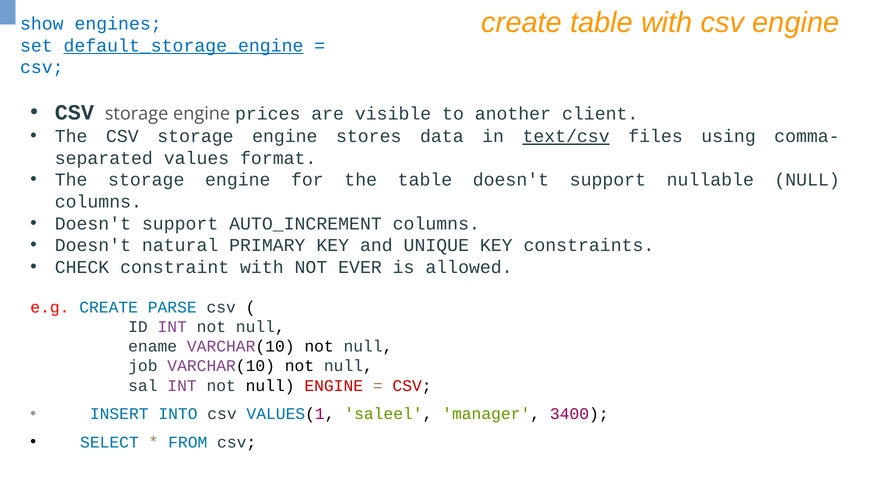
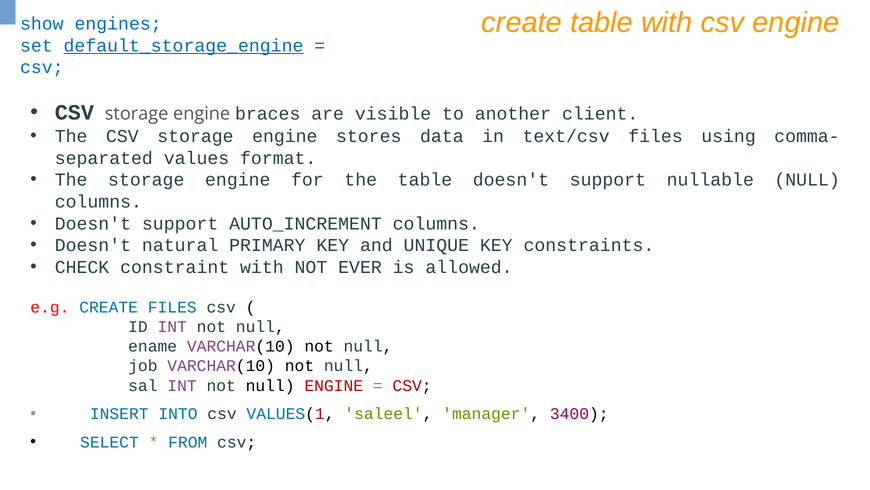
prices: prices -> braces
text/csv underline: present -> none
CREATE PARSE: PARSE -> FILES
